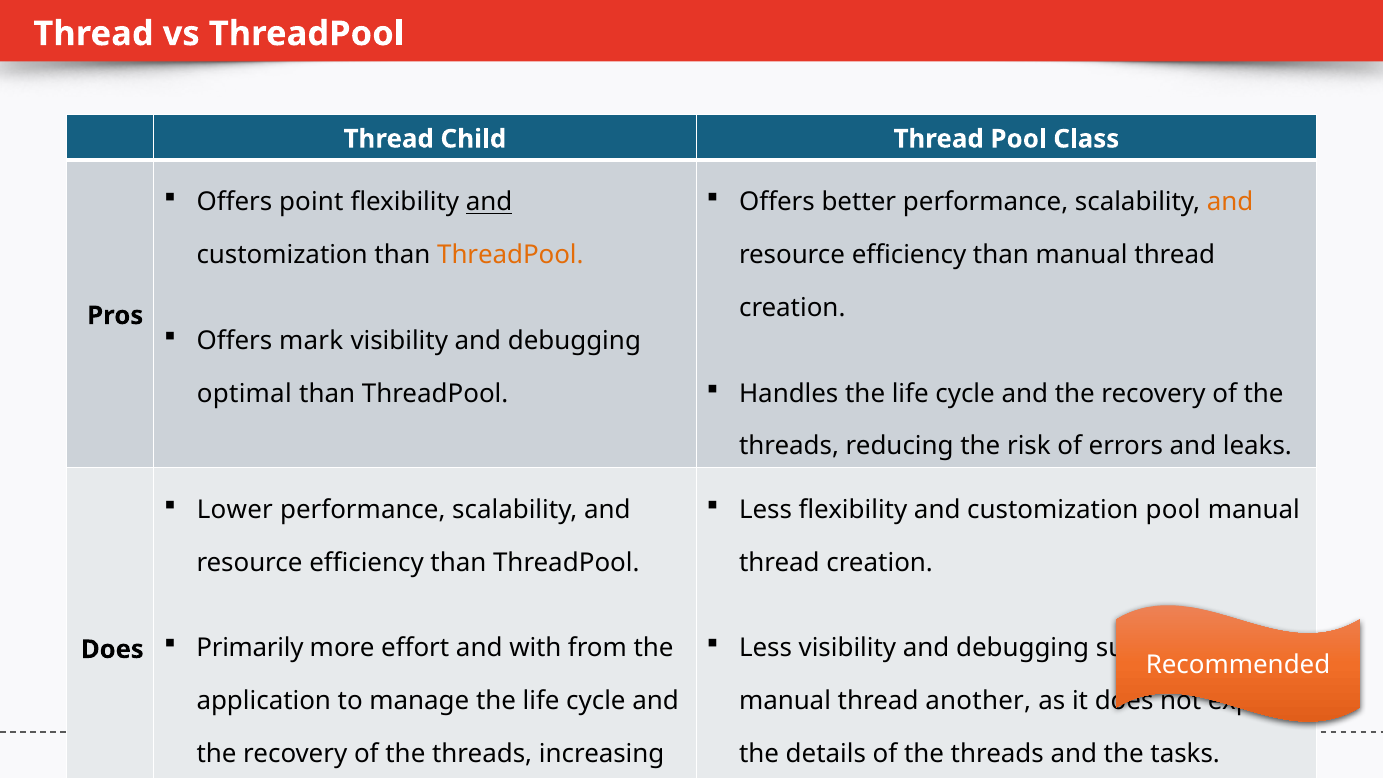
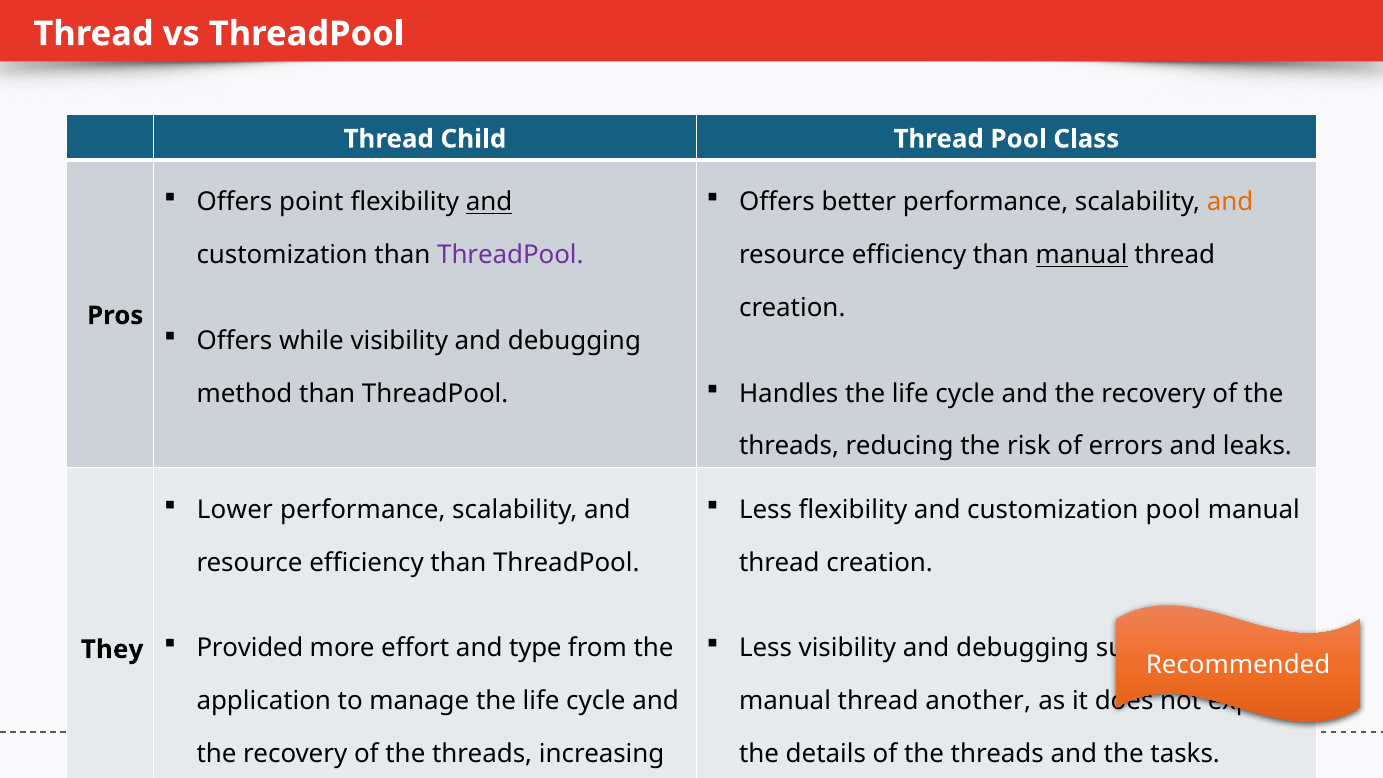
ThreadPool at (510, 255) colour: orange -> purple
manual at (1082, 255) underline: none -> present
mark: mark -> while
optimal: optimal -> method
Primarily: Primarily -> Provided
with: with -> type
Does at (112, 649): Does -> They
